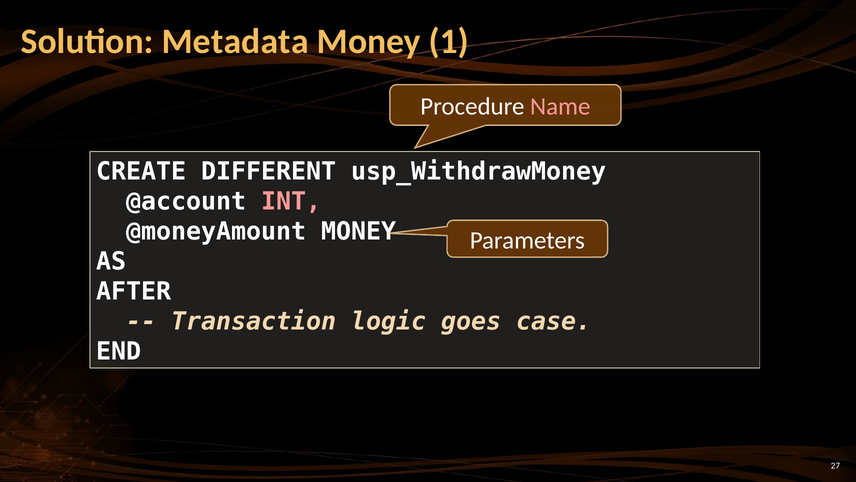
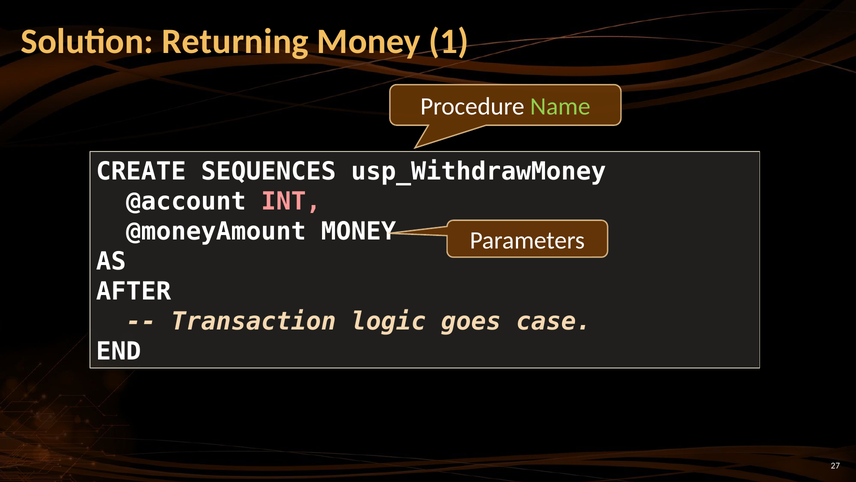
Metadata: Metadata -> Returning
Name colour: pink -> light green
DIFFERENT: DIFFERENT -> SEQUENCES
